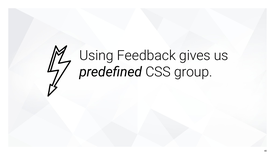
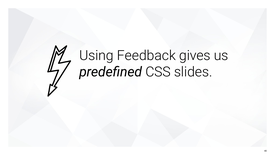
group: group -> slides
